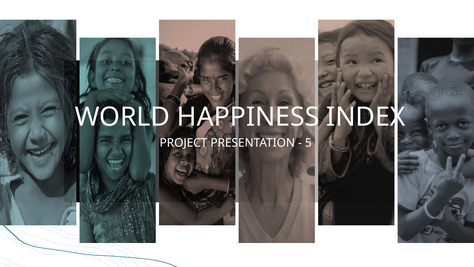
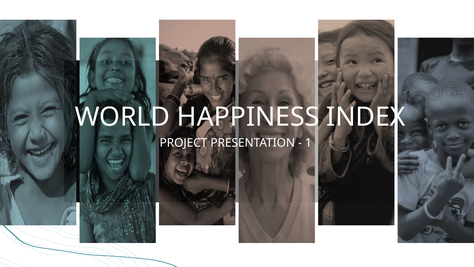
5: 5 -> 1
